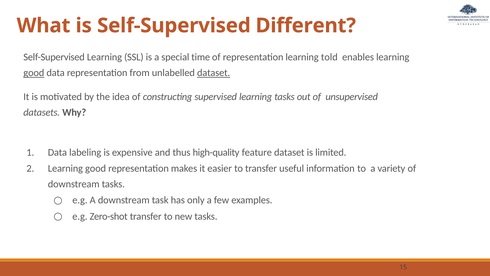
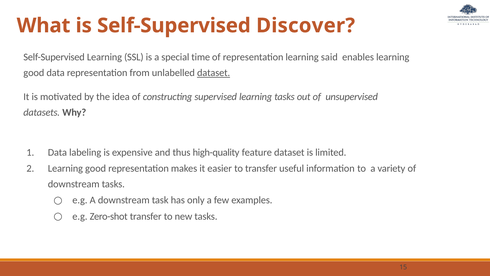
Different: Different -> Discover
told: told -> said
good at (34, 73) underline: present -> none
